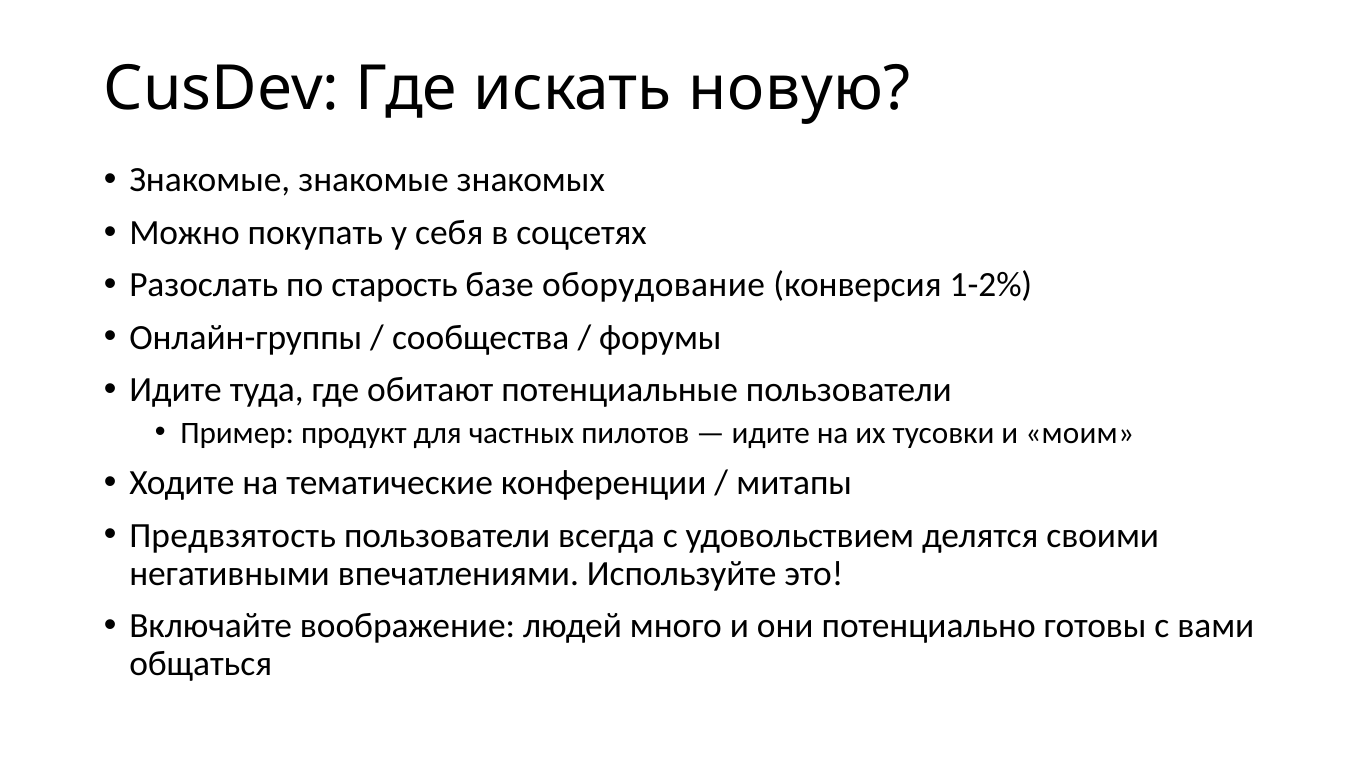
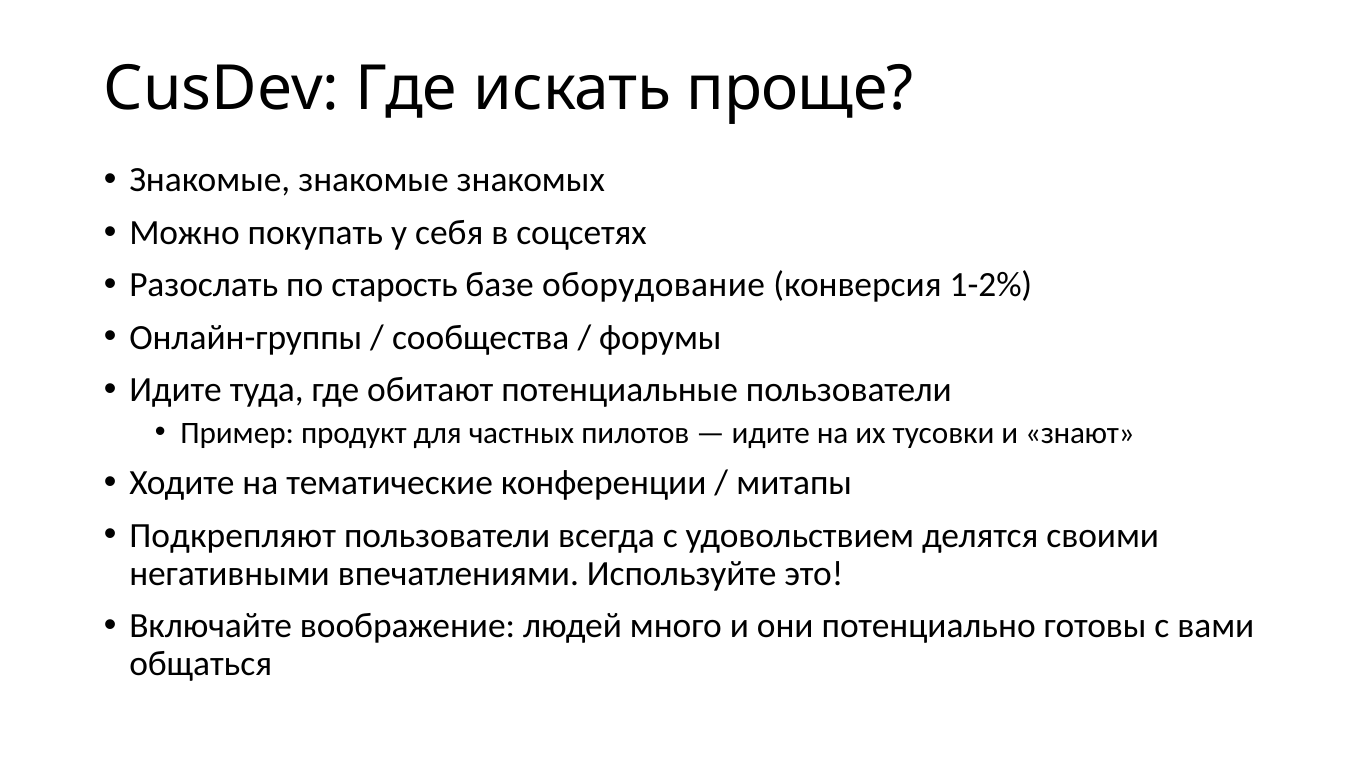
новую: новую -> проще
моим: моим -> знают
Предвзятость: Предвзятость -> Подкрепляют
